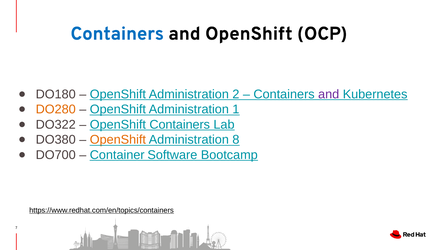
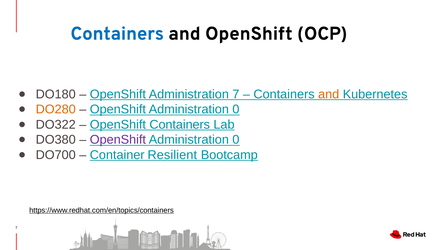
Administration 2: 2 -> 7
and at (329, 94) colour: purple -> orange
1 at (236, 109): 1 -> 0
OpenShift at (118, 140) colour: orange -> purple
8 at (236, 140): 8 -> 0
Software: Software -> Resilient
